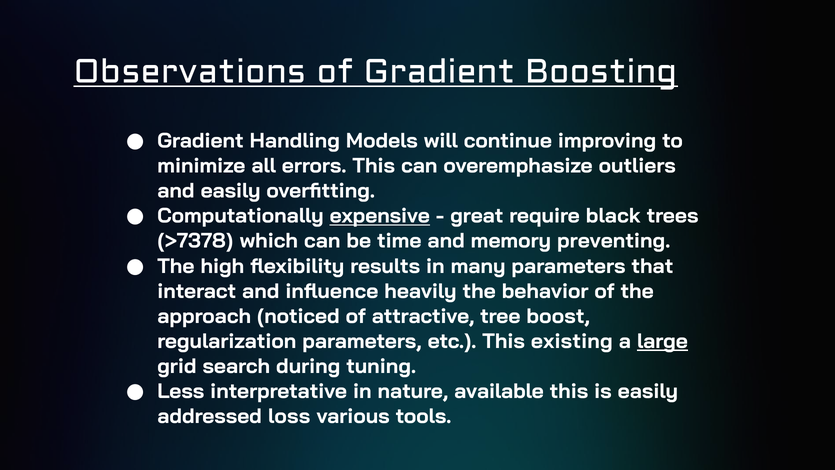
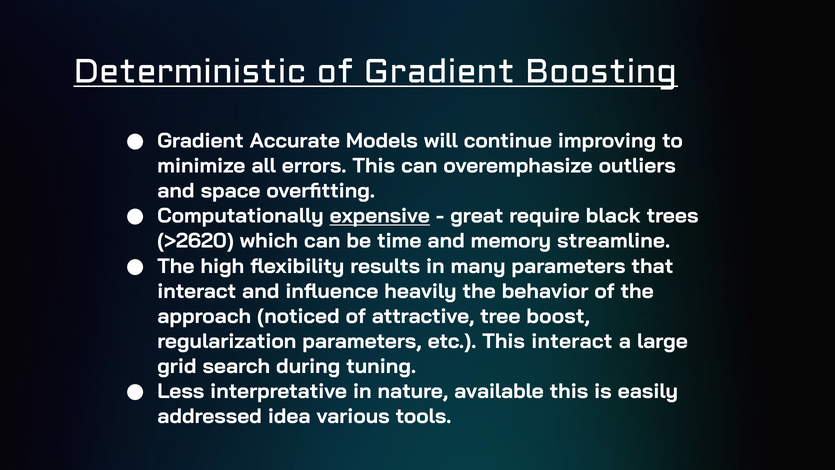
Observations: Observations -> Deterministic
Handling: Handling -> Accurate
and easily: easily -> space
>7378: >7378 -> >2620
preventing: preventing -> streamline
This existing: existing -> interact
large underline: present -> none
loss: loss -> idea
